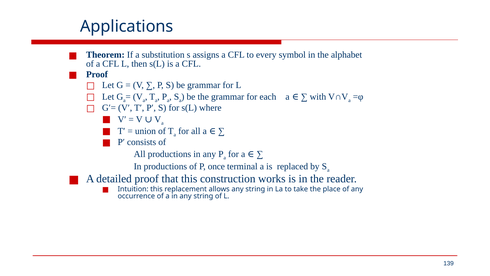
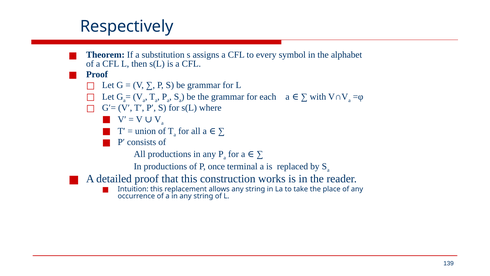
Applications: Applications -> Respectively
